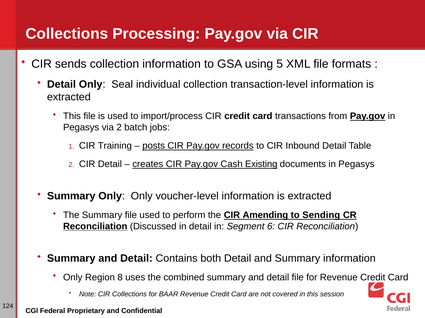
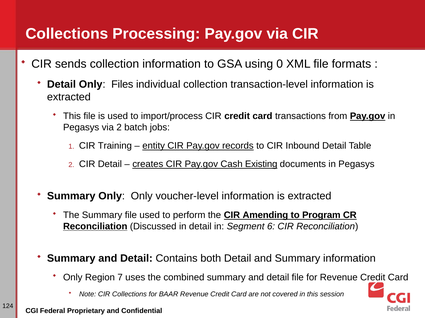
5: 5 -> 0
Seal: Seal -> Files
posts: posts -> entity
Sending: Sending -> Program
8: 8 -> 7
